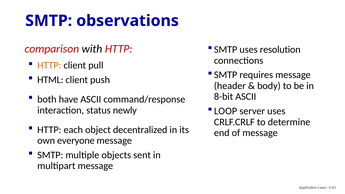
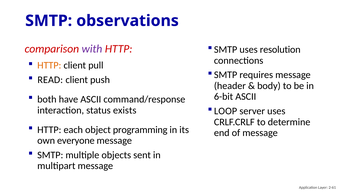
with colour: black -> purple
HTML: HTML -> READ
8-bit: 8-bit -> 6-bit
newly: newly -> exists
decentralized: decentralized -> programming
